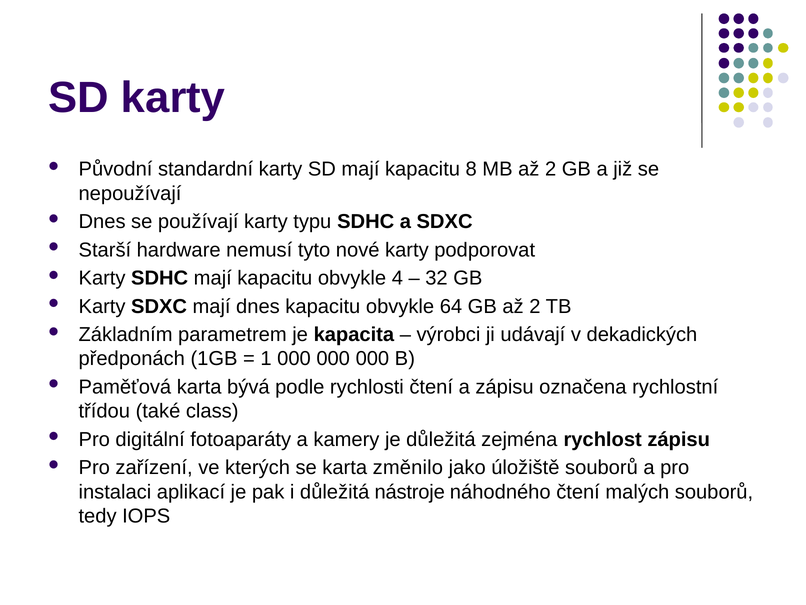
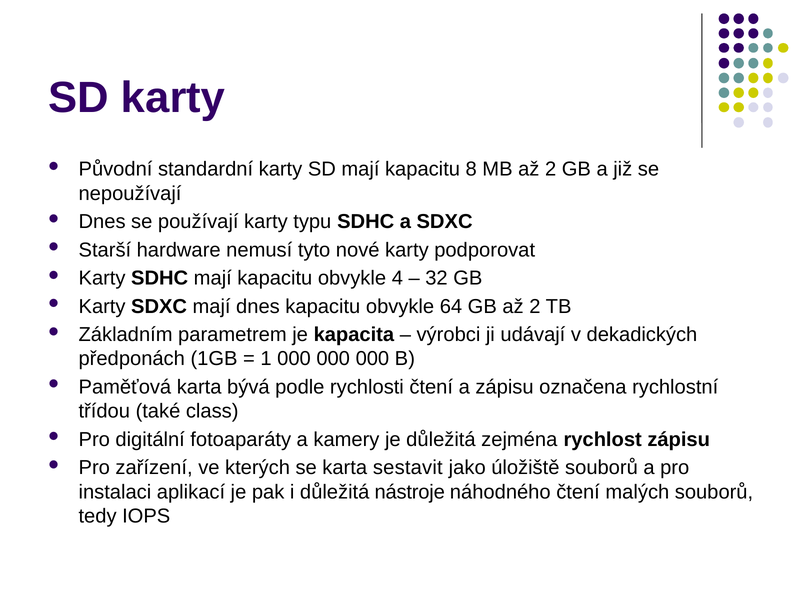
změnilo: změnilo -> sestavit
